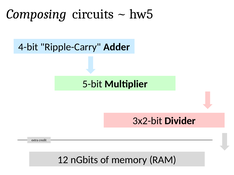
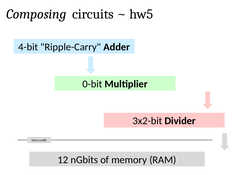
5-bit: 5-bit -> 0-bit
